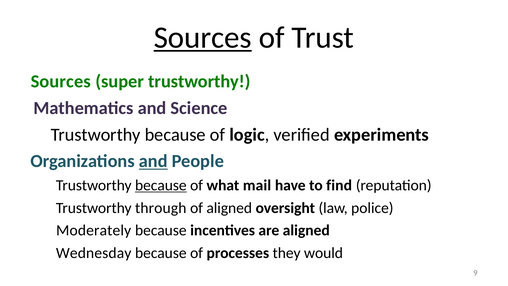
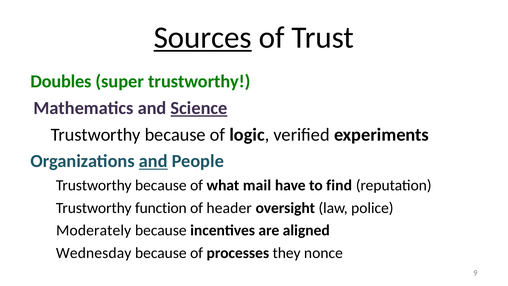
Sources at (61, 82): Sources -> Doubles
Science underline: none -> present
because at (161, 185) underline: present -> none
through: through -> function
of aligned: aligned -> header
would: would -> nonce
